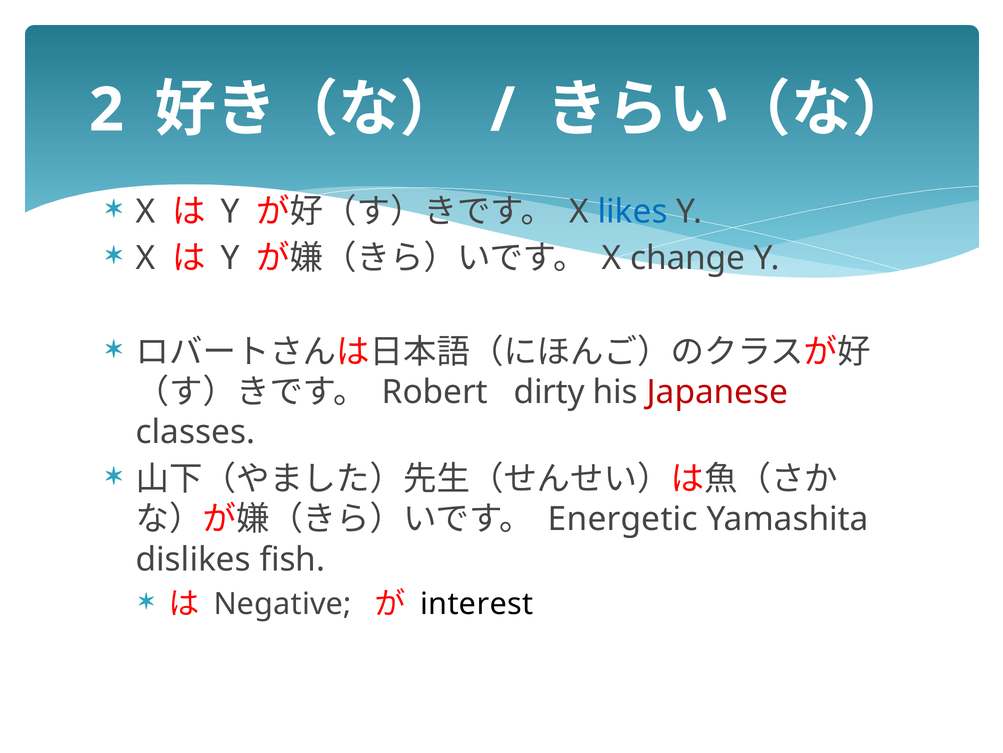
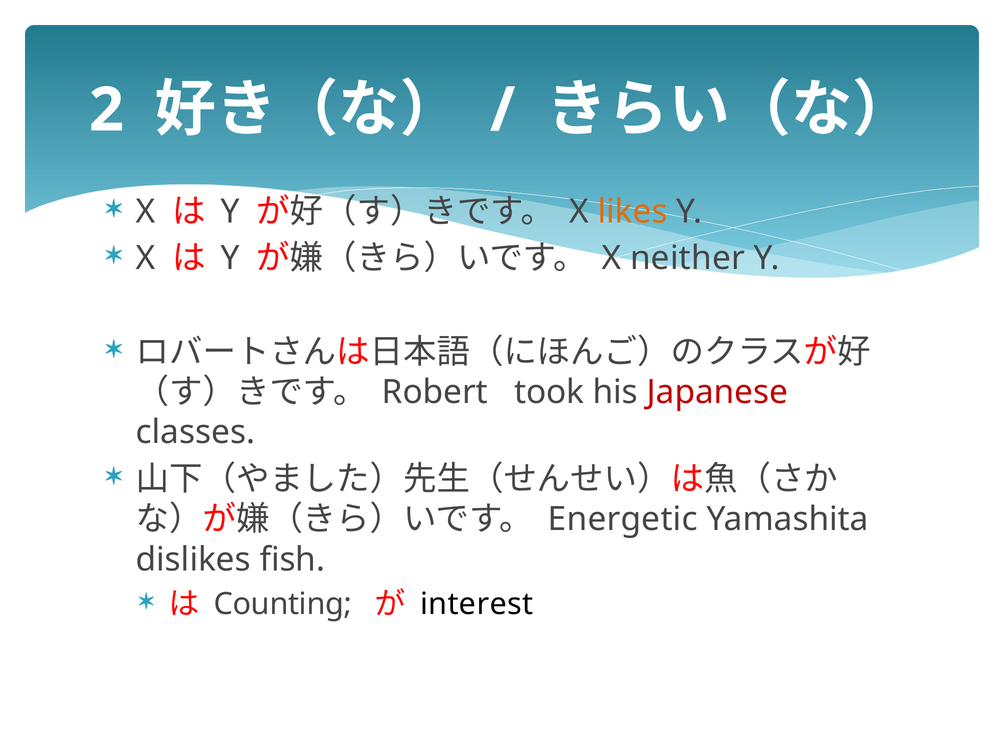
likes colour: blue -> orange
change: change -> neither
dirty: dirty -> took
Negative: Negative -> Counting
